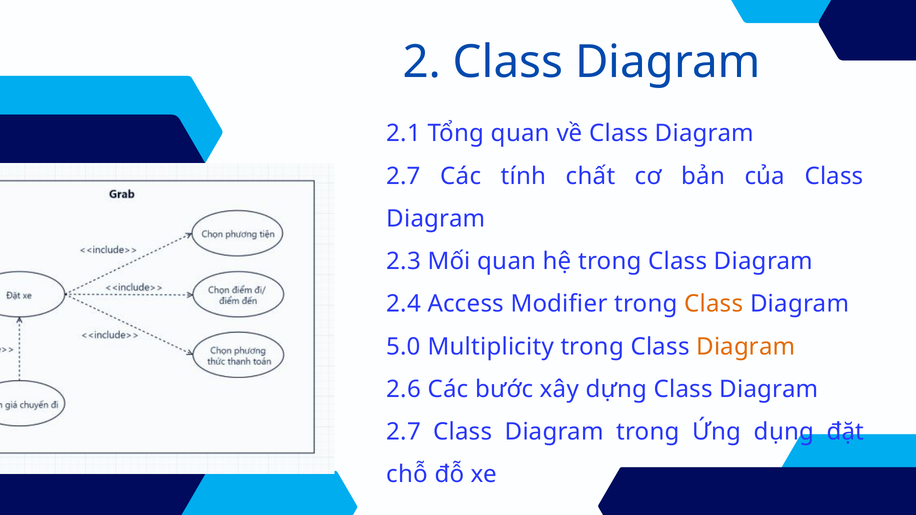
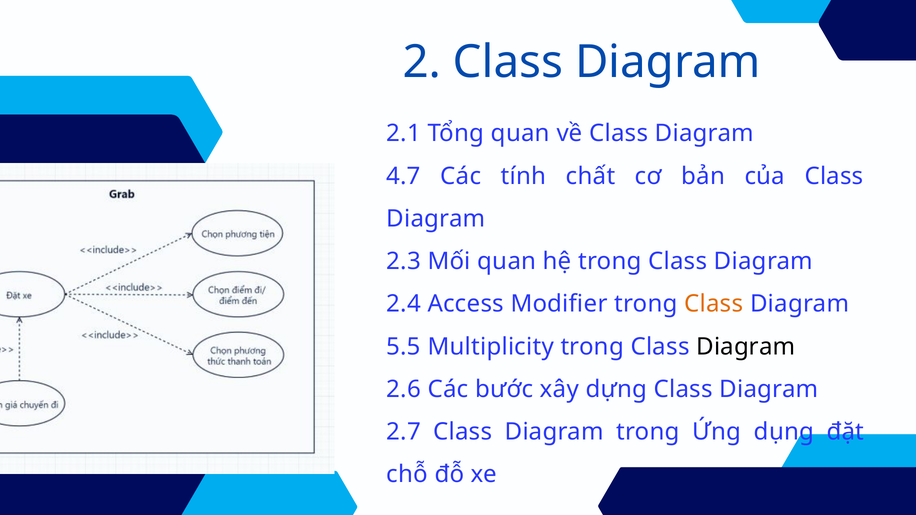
2.7 at (404, 176): 2.7 -> 4.7
5.0: 5.0 -> 5.5
Diagram at (746, 347) colour: orange -> black
